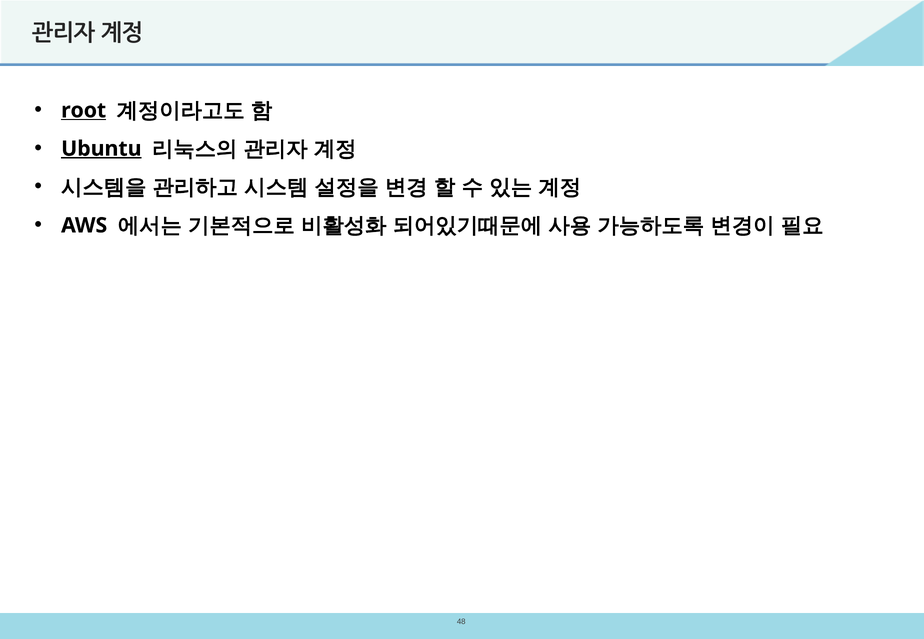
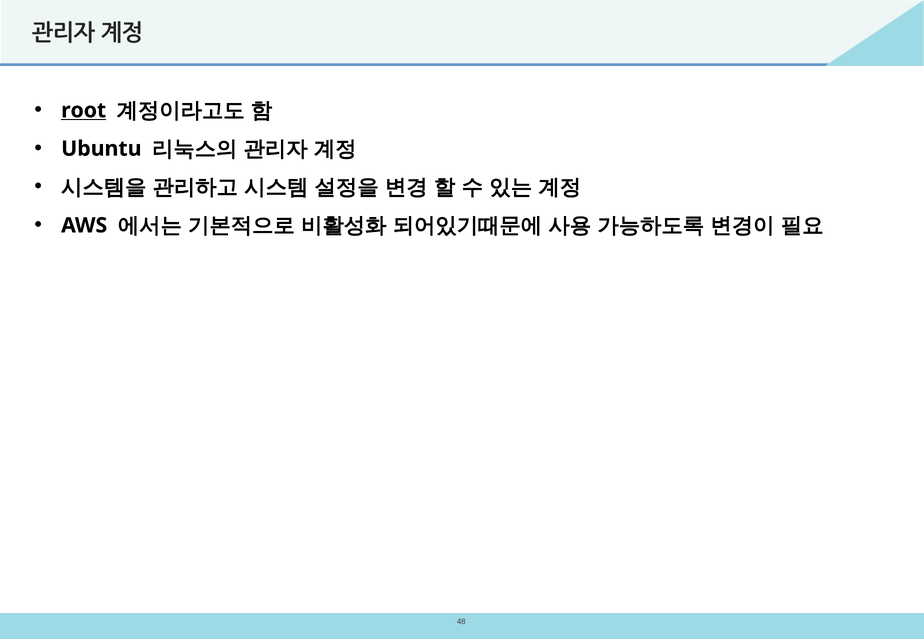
Ubuntu underline: present -> none
